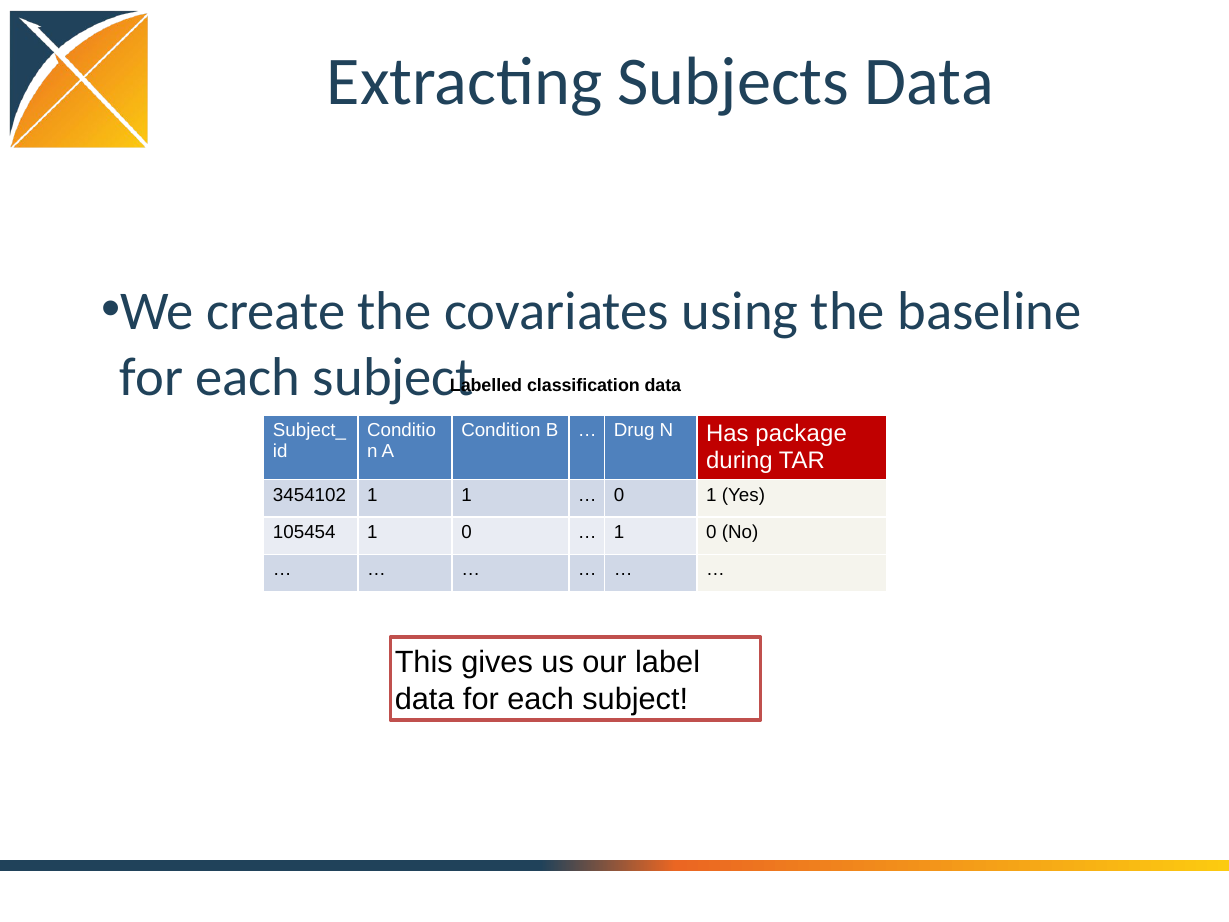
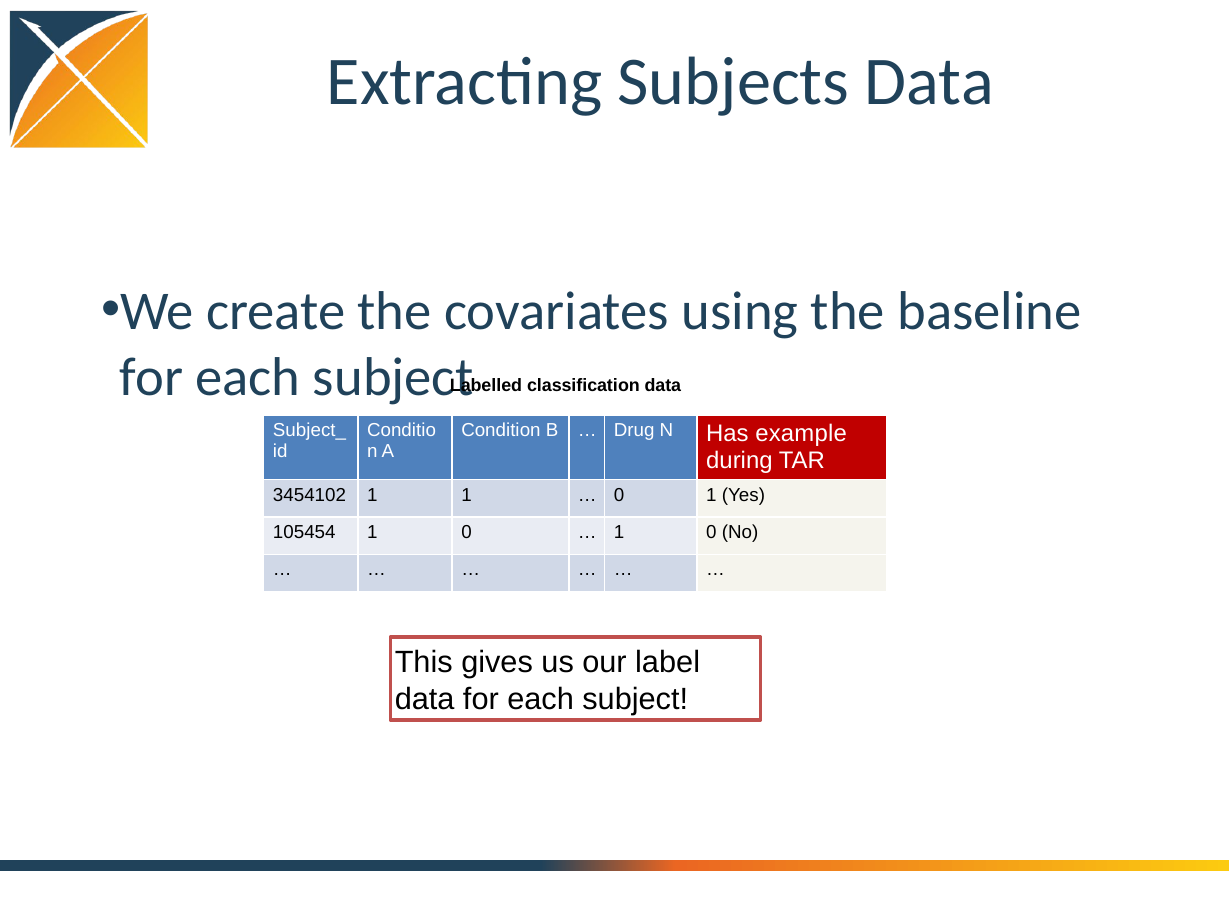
package: package -> example
